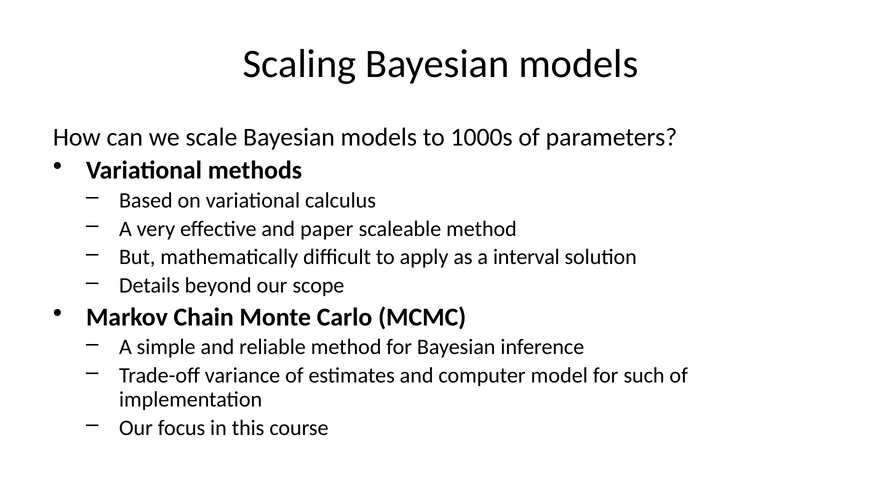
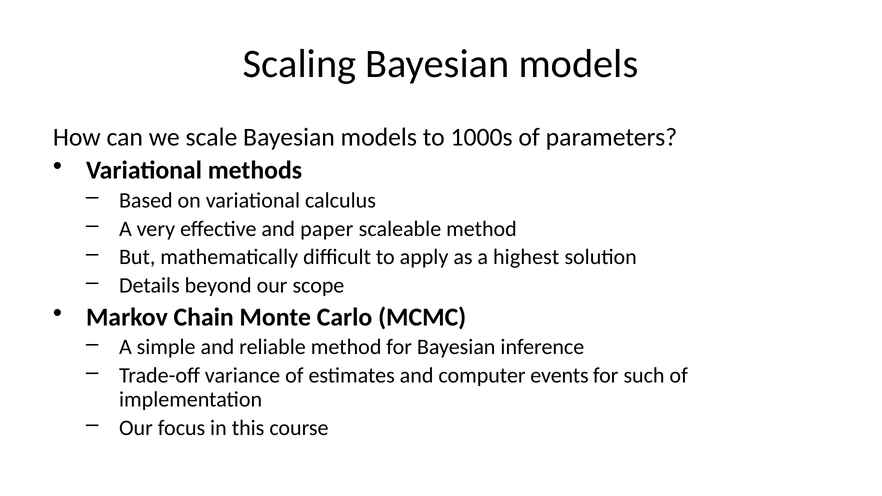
interval: interval -> highest
model: model -> events
